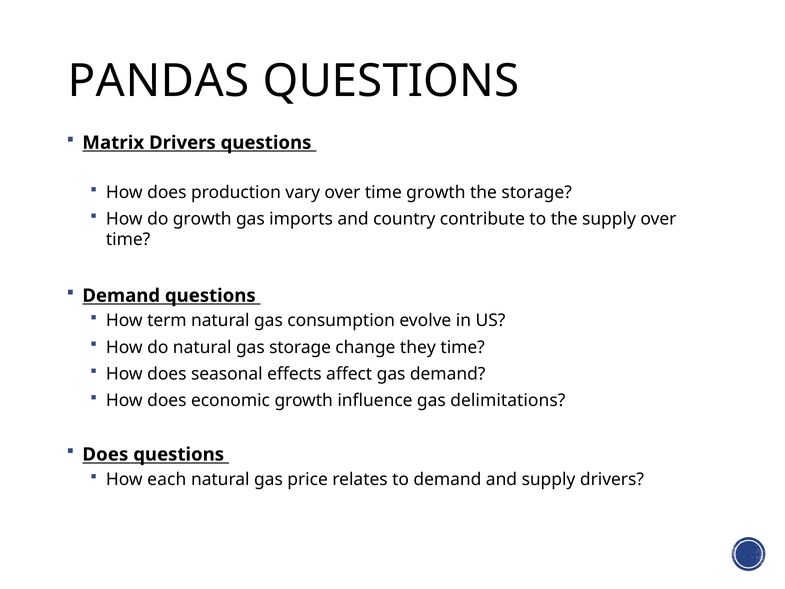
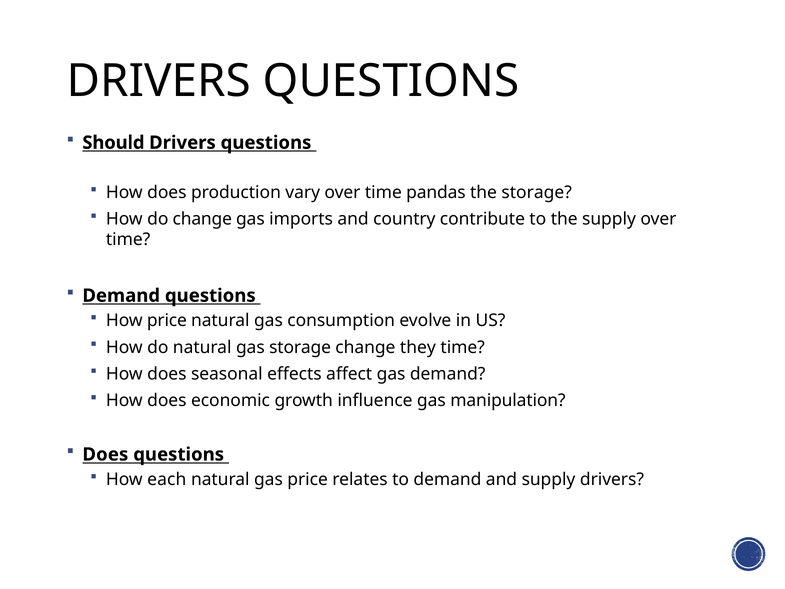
PANDAS at (159, 81): PANDAS -> DRIVERS
Matrix: Matrix -> Should
time growth: growth -> pandas
do growth: growth -> change
How term: term -> price
delimitations: delimitations -> manipulation
